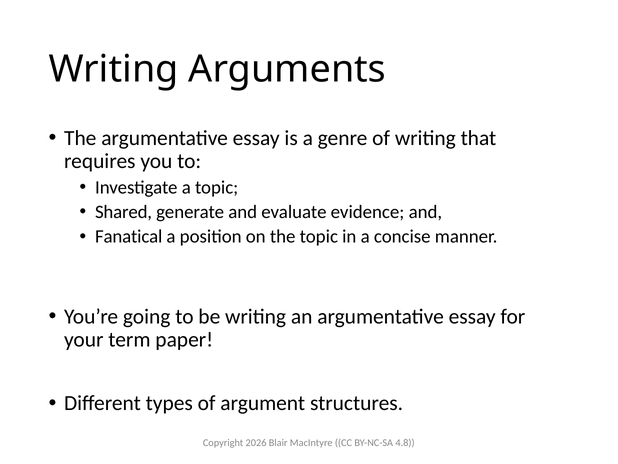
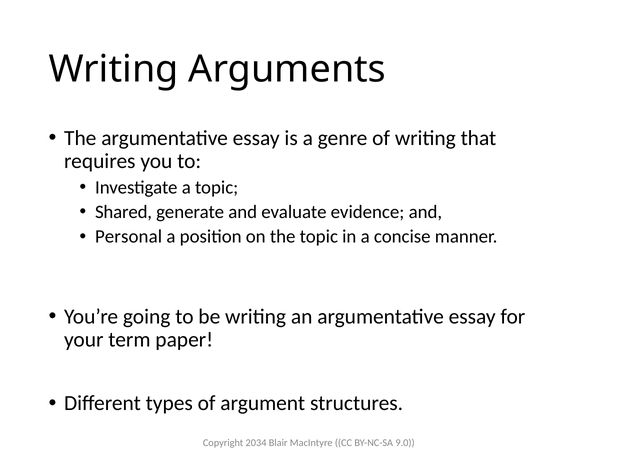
Fanatical: Fanatical -> Personal
2026: 2026 -> 2034
4.8: 4.8 -> 9.0
